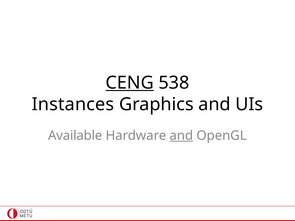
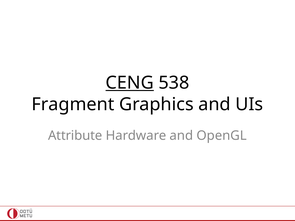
Instances: Instances -> Fragment
Available: Available -> Attribute
and at (181, 136) underline: present -> none
